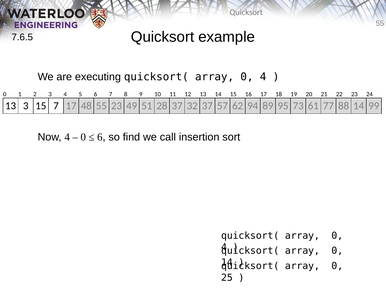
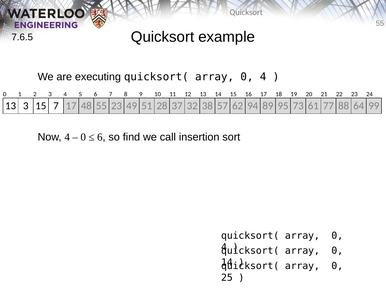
32 37: 37 -> 38
88 14: 14 -> 64
